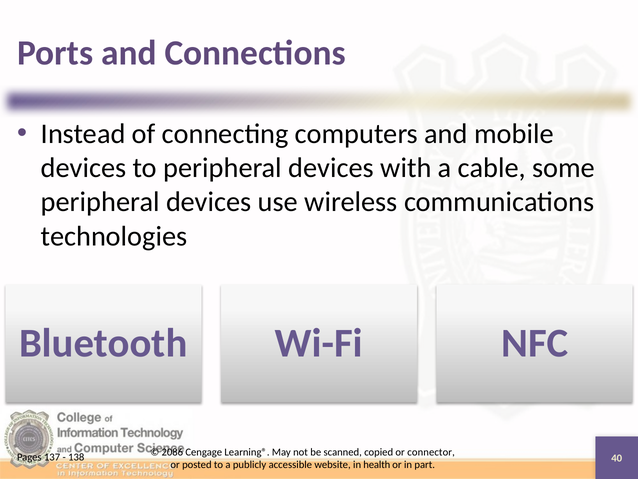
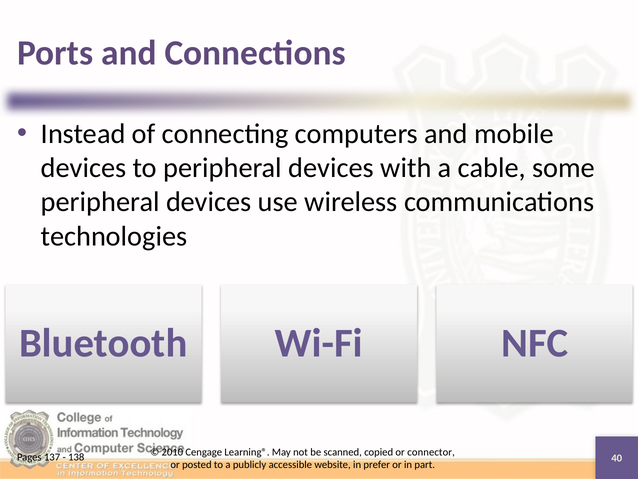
2086: 2086 -> 2010
health: health -> prefer
